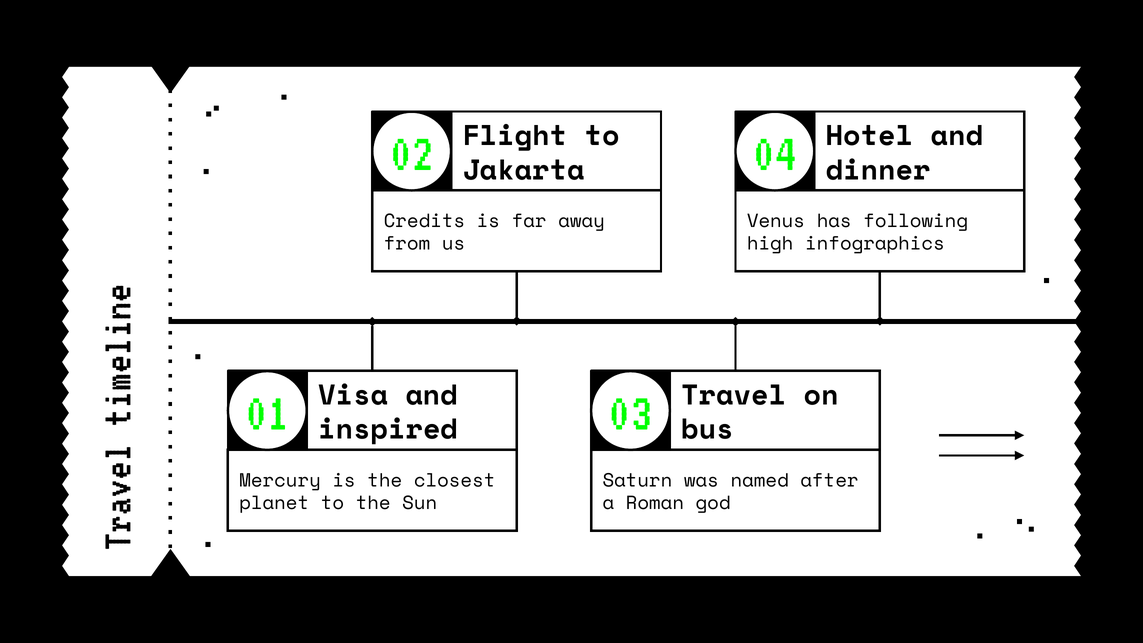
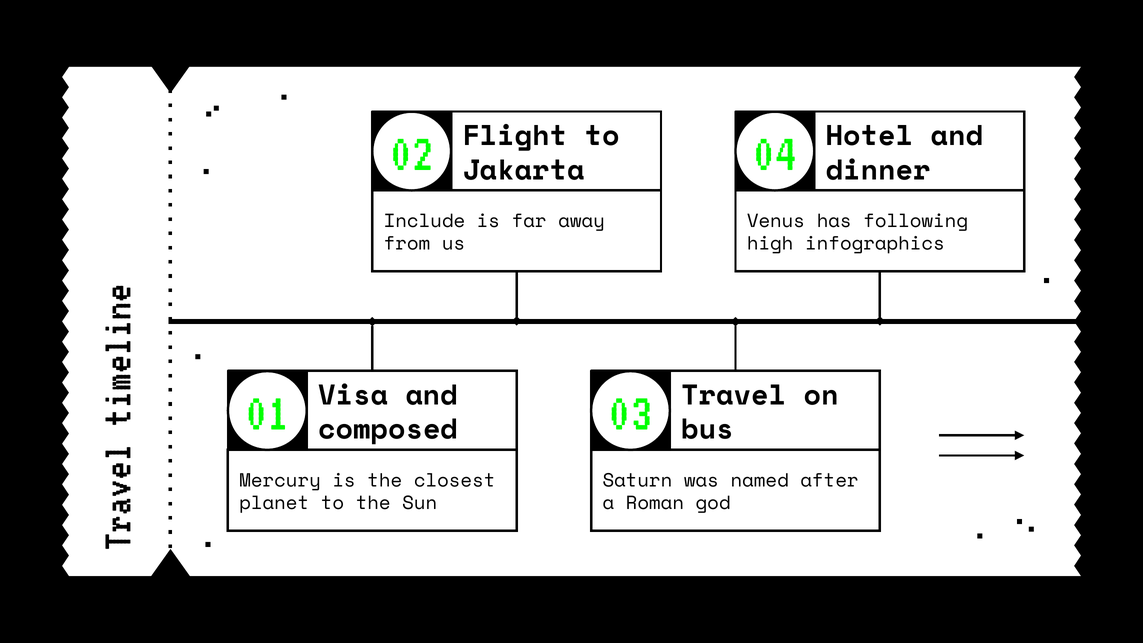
Credits: Credits -> Include
inspired: inspired -> composed
